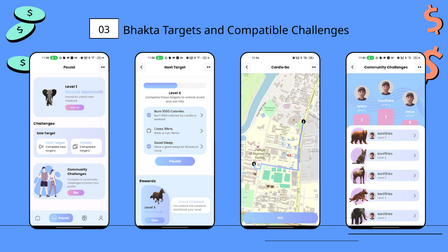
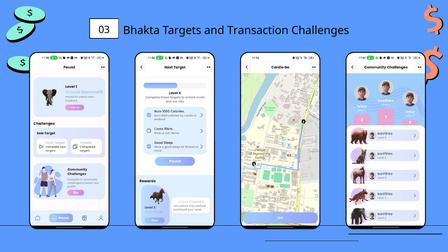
Compatible: Compatible -> Transaction
